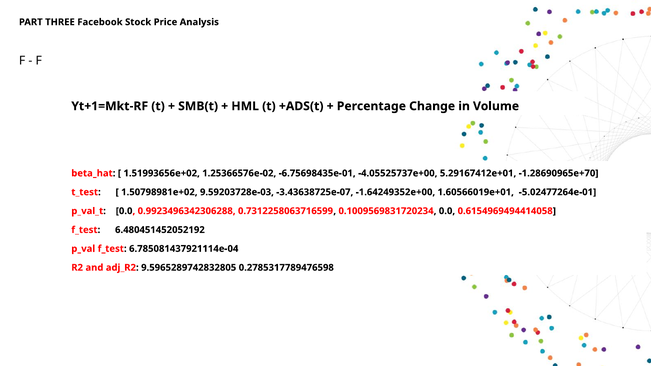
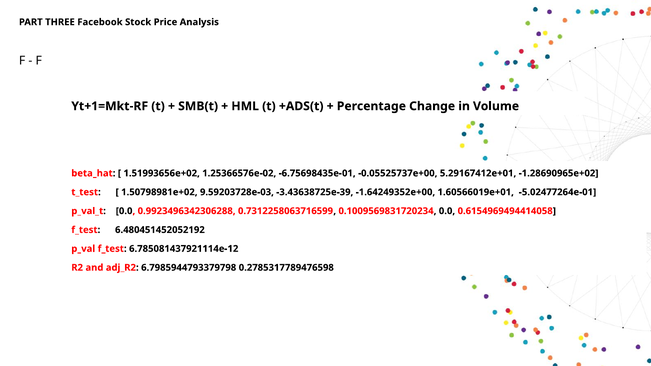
-4.05525737e+00: -4.05525737e+00 -> -0.05525737e+00
-1.28690965e+70: -1.28690965e+70 -> -1.28690965e+02
-3.43638725e-07: -3.43638725e-07 -> -3.43638725e-39
6.785081437921114e-04: 6.785081437921114e-04 -> 6.785081437921114e-12
9.5965289742832805: 9.5965289742832805 -> 6.7985944793379798
